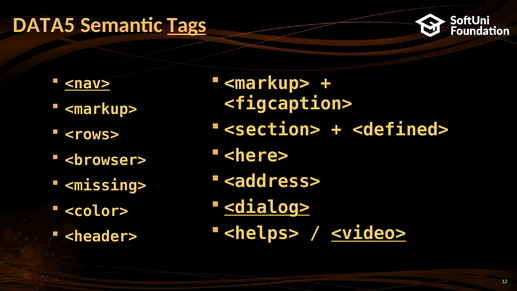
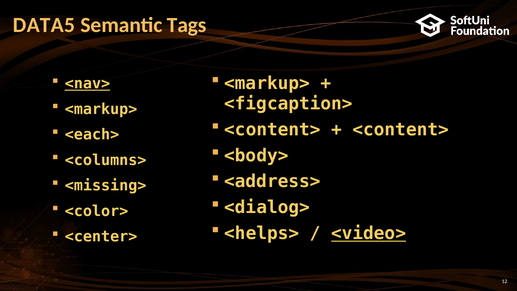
Tags underline: present -> none
<section> at (272, 129): <section> -> <content>
<defined> at (401, 129): <defined> -> <content>
<rows>: <rows> -> <each>
<here>: <here> -> <body>
<browser>: <browser> -> <columns>
<dialog> underline: present -> none
<header>: <header> -> <center>
